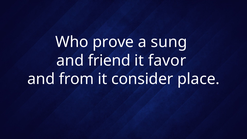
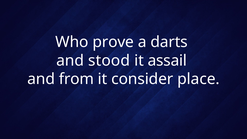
sung: sung -> darts
friend: friend -> stood
favor: favor -> assail
